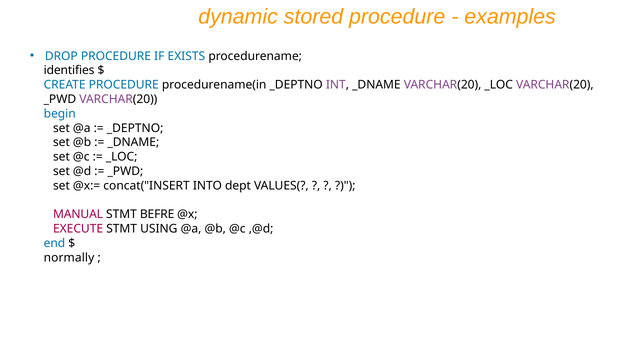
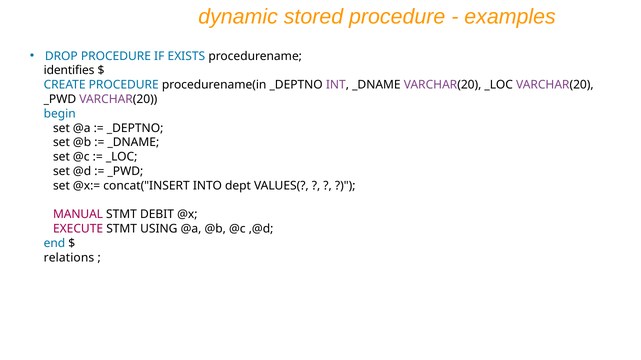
BEFRE: BEFRE -> DEBIT
normally: normally -> relations
